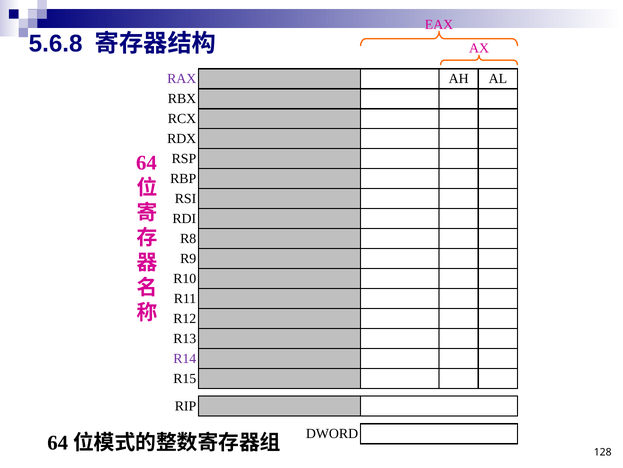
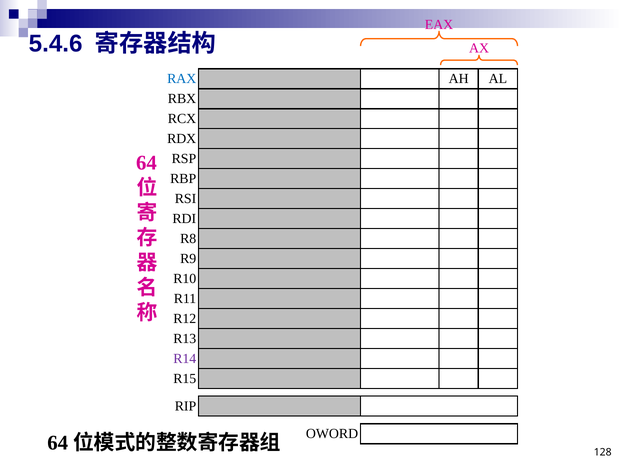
5.6.8: 5.6.8 -> 5.4.6
RAX colour: purple -> blue
DWORD: DWORD -> OWORD
